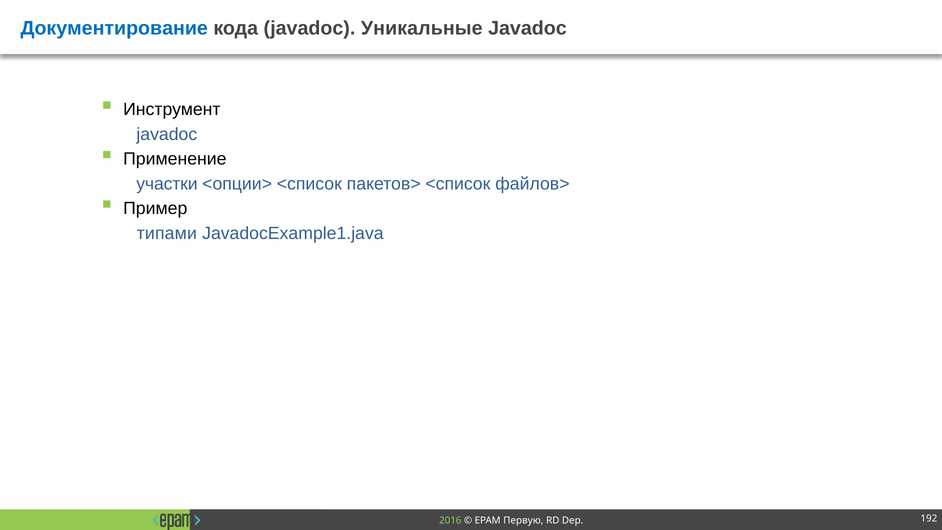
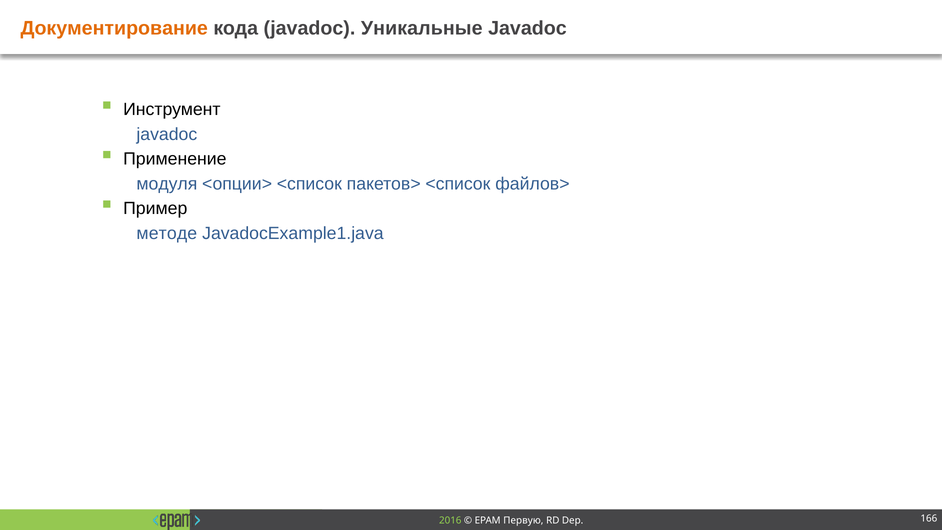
Документирование colour: blue -> orange
участки: участки -> модуля
типами: типами -> методе
192: 192 -> 166
